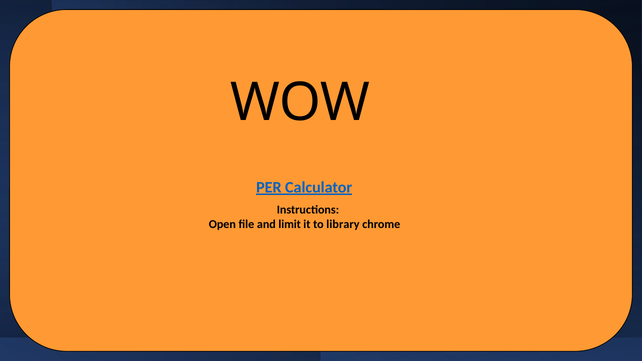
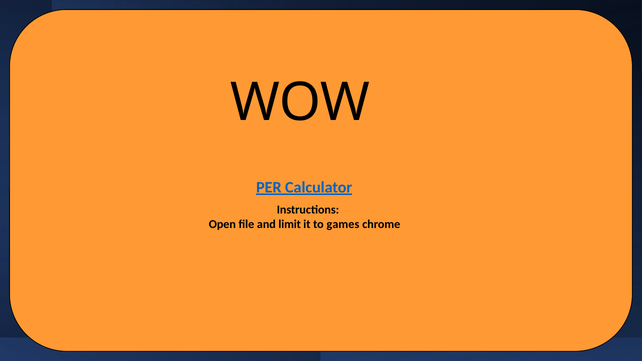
library: library -> games
